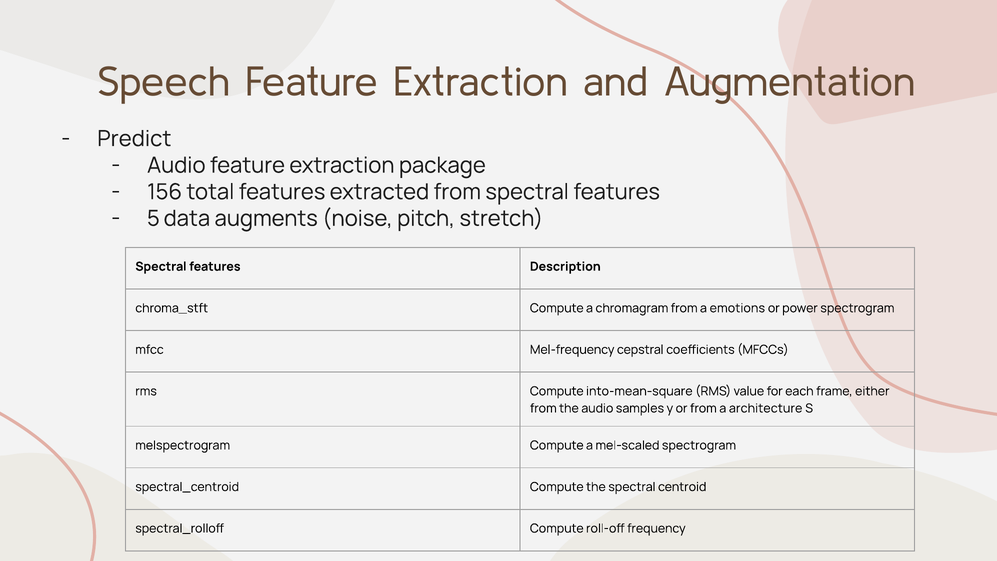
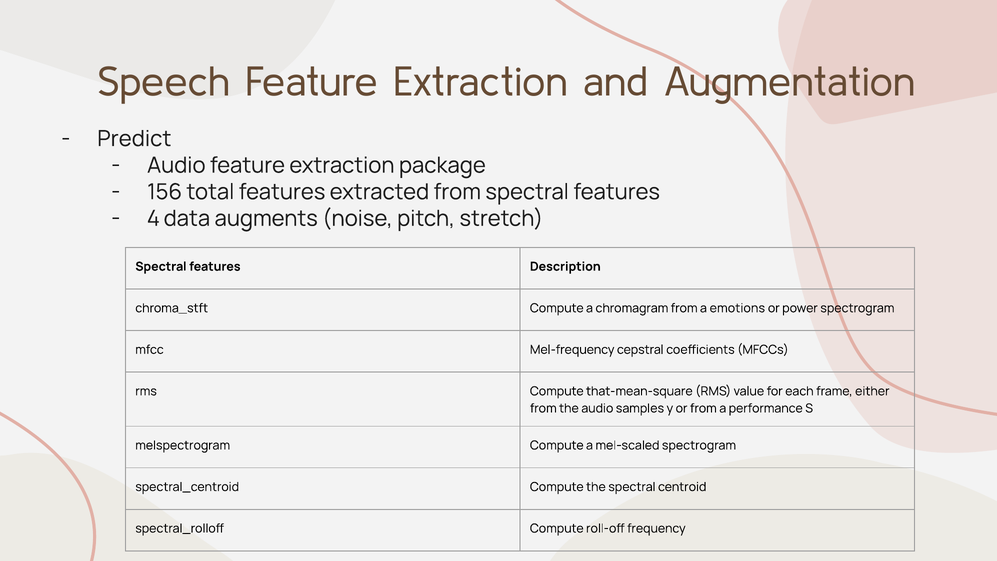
5: 5 -> 4
into-mean-square: into-mean-square -> that-mean-square
architecture: architecture -> performance
